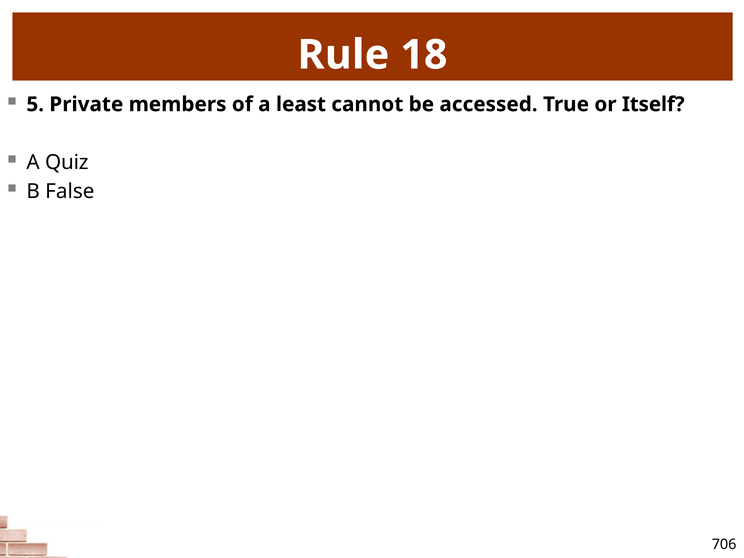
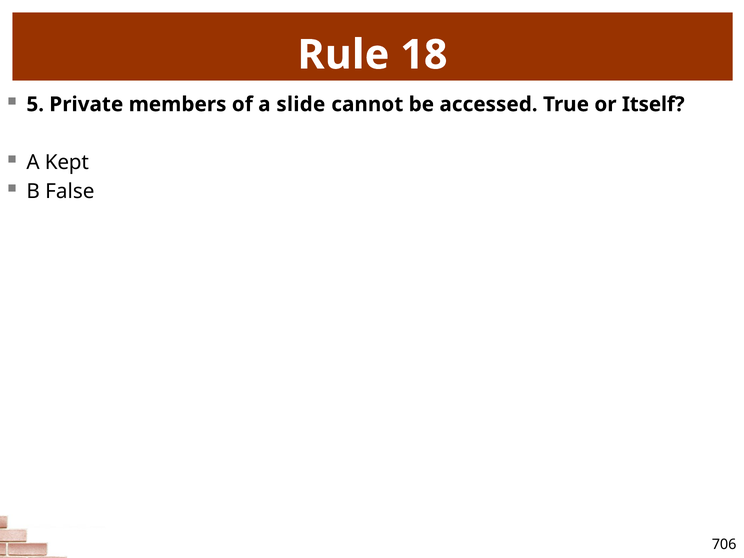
least: least -> slide
Quiz: Quiz -> Kept
